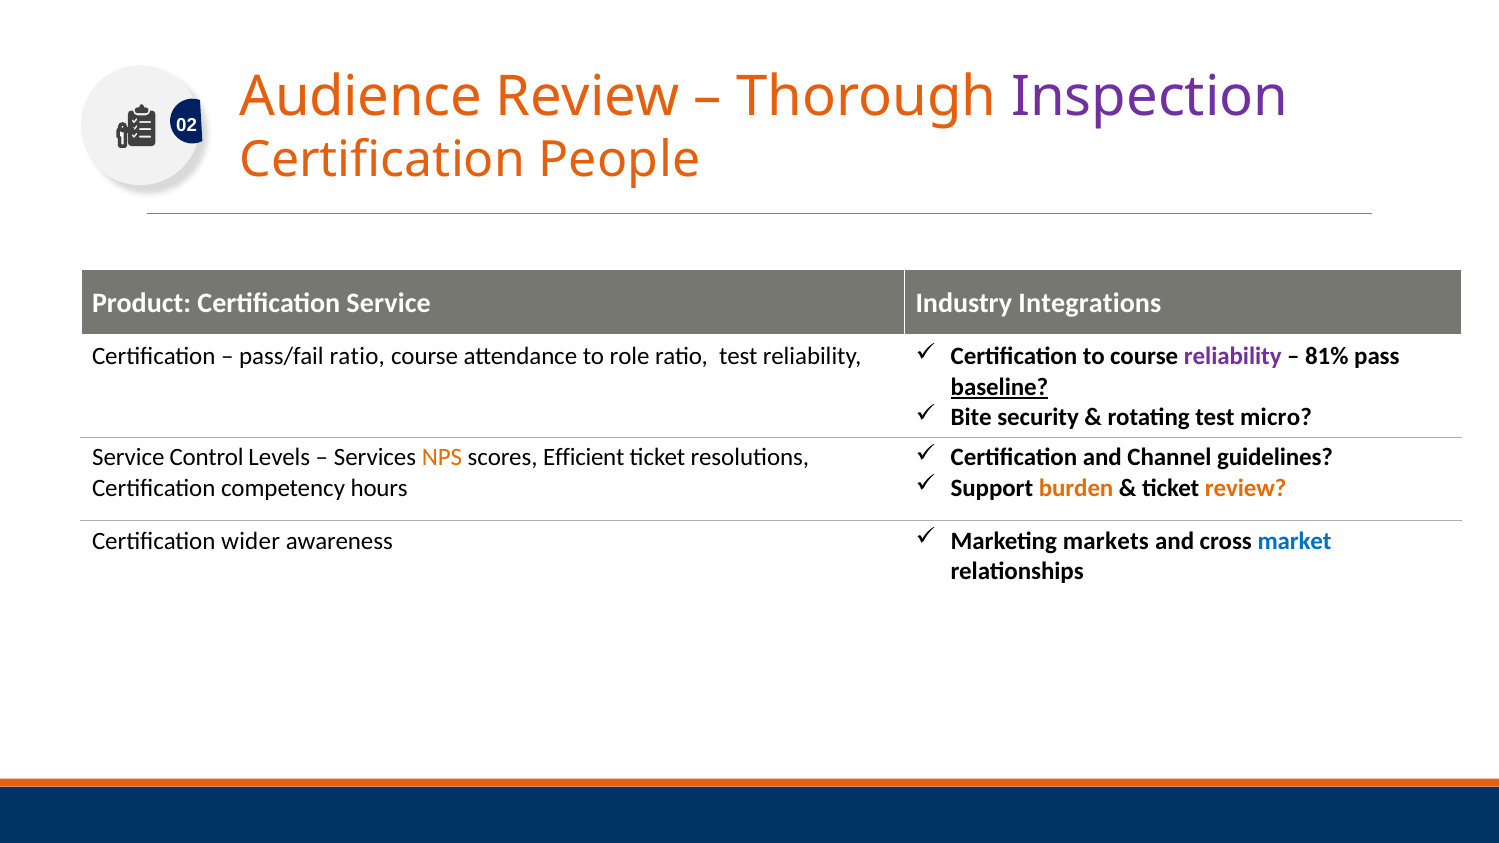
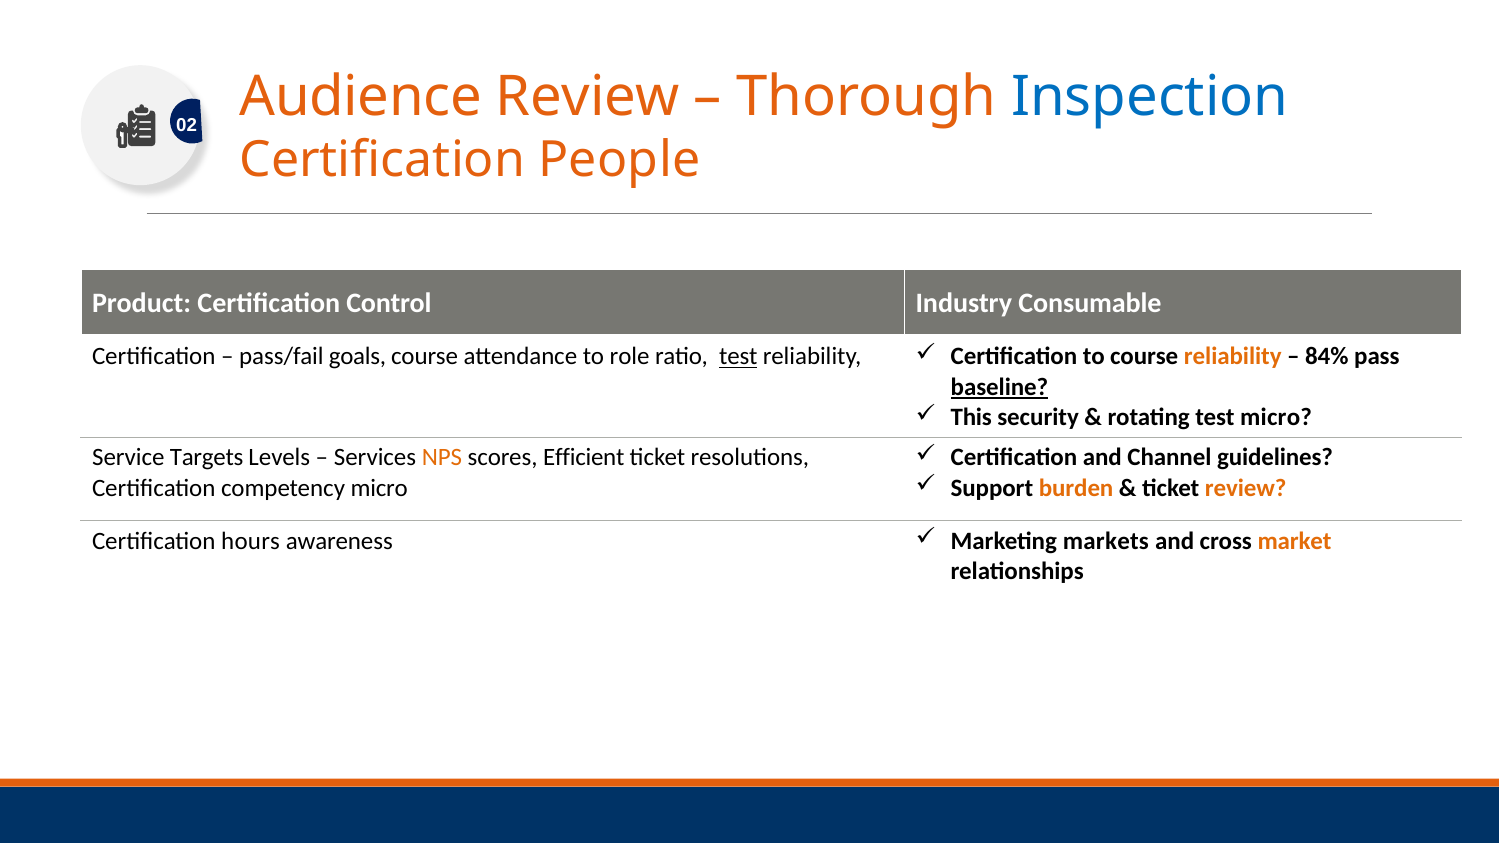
Inspection colour: purple -> blue
Certification Service: Service -> Control
Integrations: Integrations -> Consumable
pass/fail ratio: ratio -> goals
test at (738, 357) underline: none -> present
reliability at (1233, 357) colour: purple -> orange
81%: 81% -> 84%
Bite: Bite -> This
Control: Control -> Targets
competency hours: hours -> micro
wider: wider -> hours
market colour: blue -> orange
